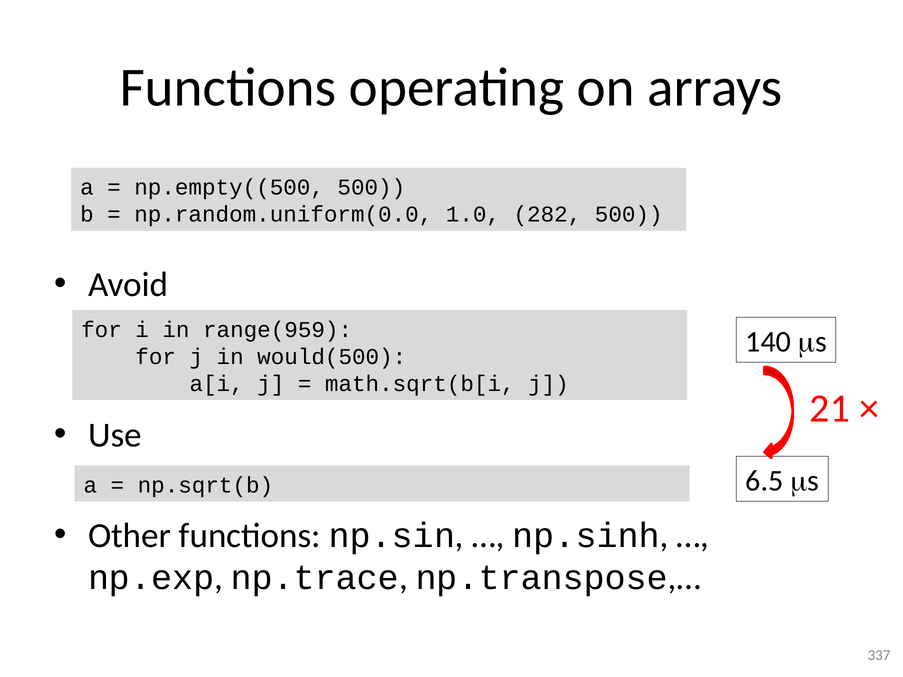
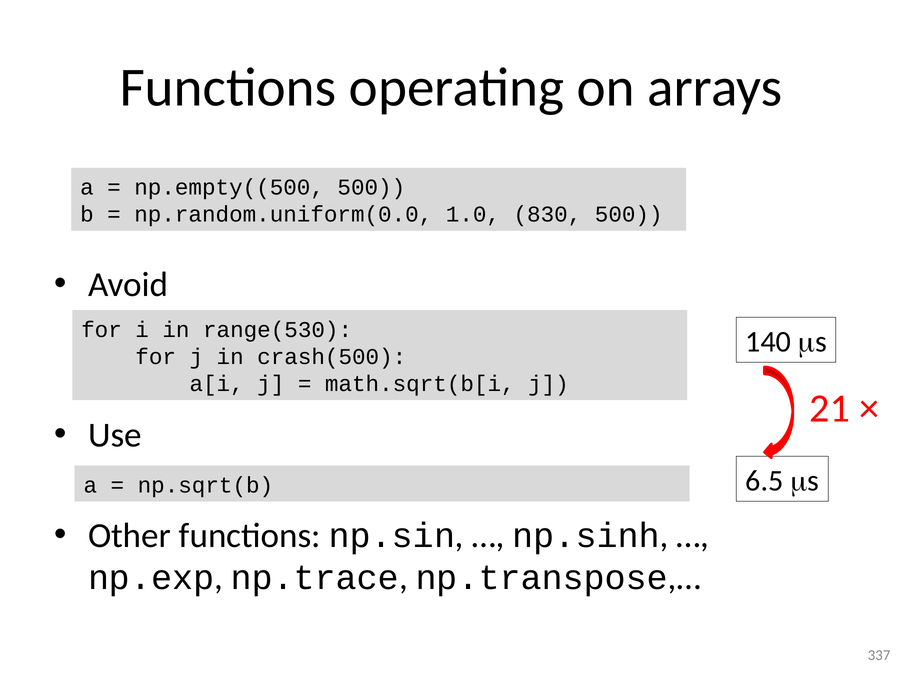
282: 282 -> 830
range(959: range(959 -> range(530
would(500: would(500 -> crash(500
